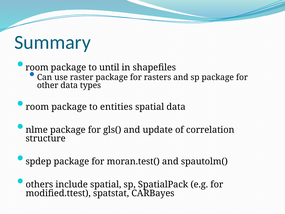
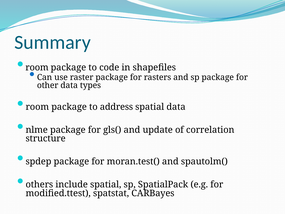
until: until -> code
entities: entities -> address
